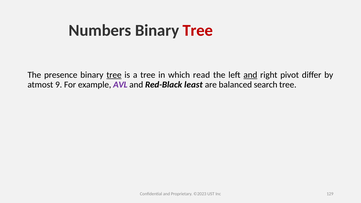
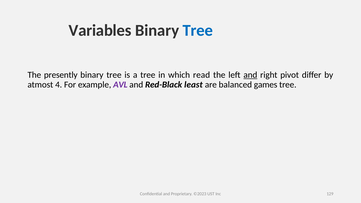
Numbers: Numbers -> Variables
Tree at (198, 30) colour: red -> blue
presence: presence -> presently
tree at (114, 75) underline: present -> none
9: 9 -> 4
search: search -> games
